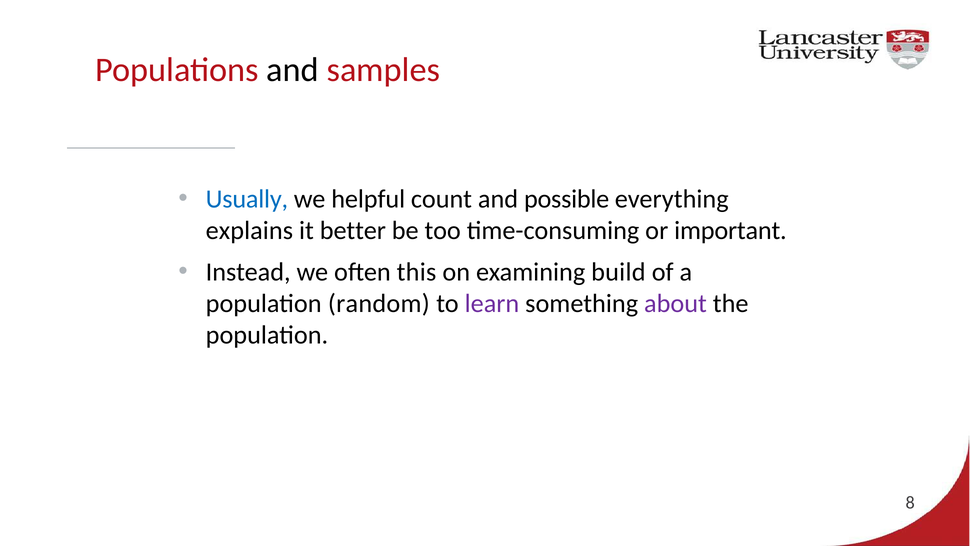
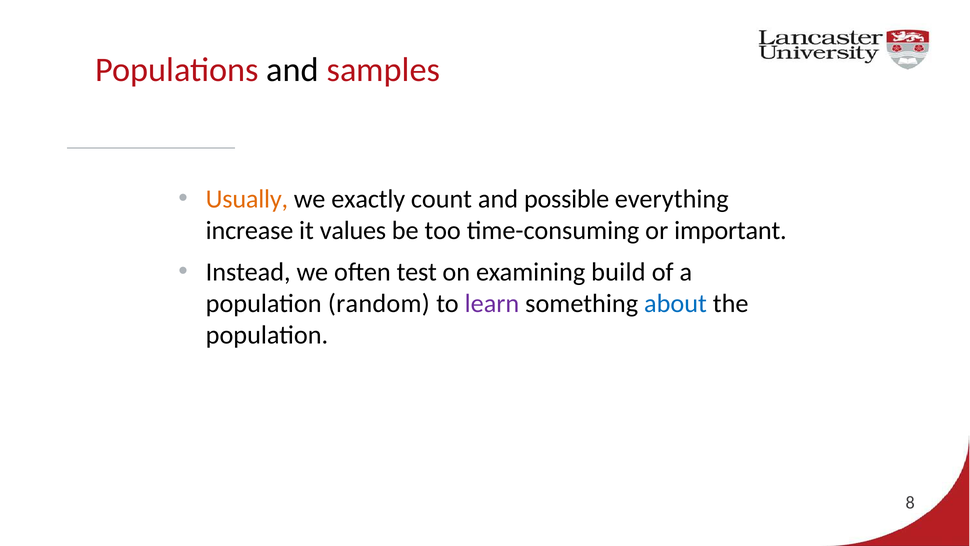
Usually colour: blue -> orange
helpful: helpful -> exactly
explains: explains -> increase
better: better -> values
this: this -> test
about colour: purple -> blue
